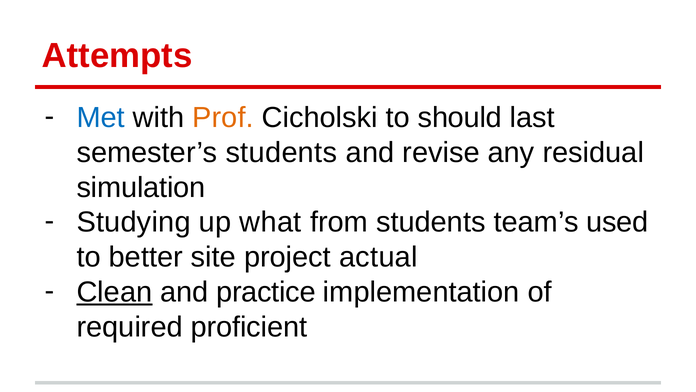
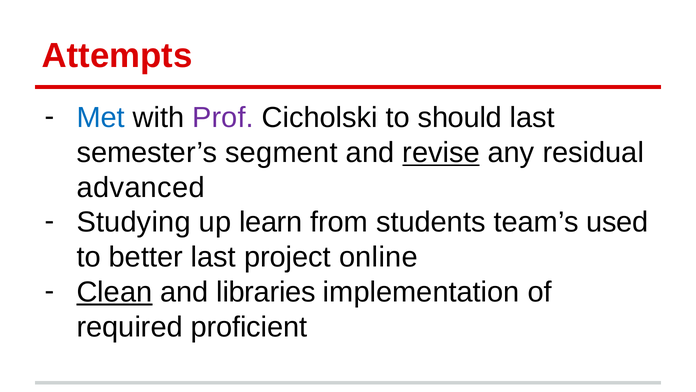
Prof colour: orange -> purple
semester’s students: students -> segment
revise underline: none -> present
simulation: simulation -> advanced
what: what -> learn
better site: site -> last
actual: actual -> online
practice: practice -> libraries
